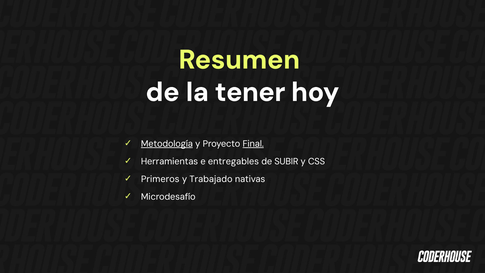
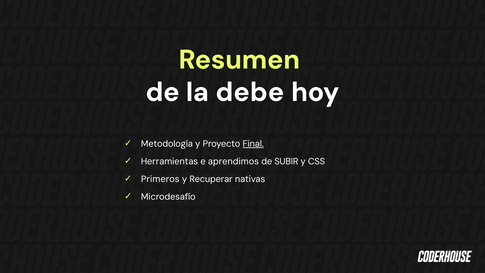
tener: tener -> debe
Metodología underline: present -> none
entregables: entregables -> aprendimos
Trabajado: Trabajado -> Recuperar
